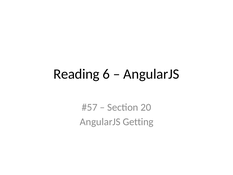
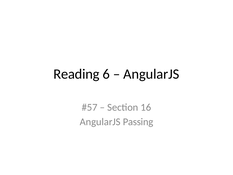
20: 20 -> 16
Getting: Getting -> Passing
